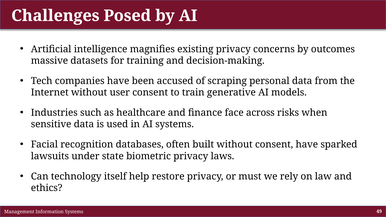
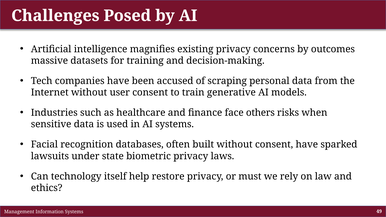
across: across -> others
